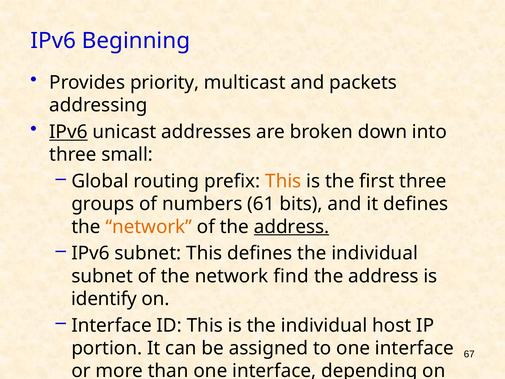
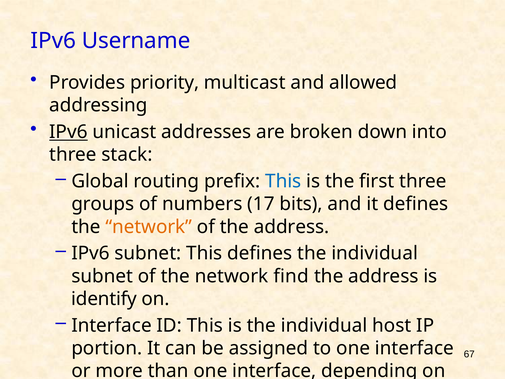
Beginning: Beginning -> Username
packets: packets -> allowed
small: small -> stack
This at (283, 181) colour: orange -> blue
61: 61 -> 17
address at (292, 227) underline: present -> none
